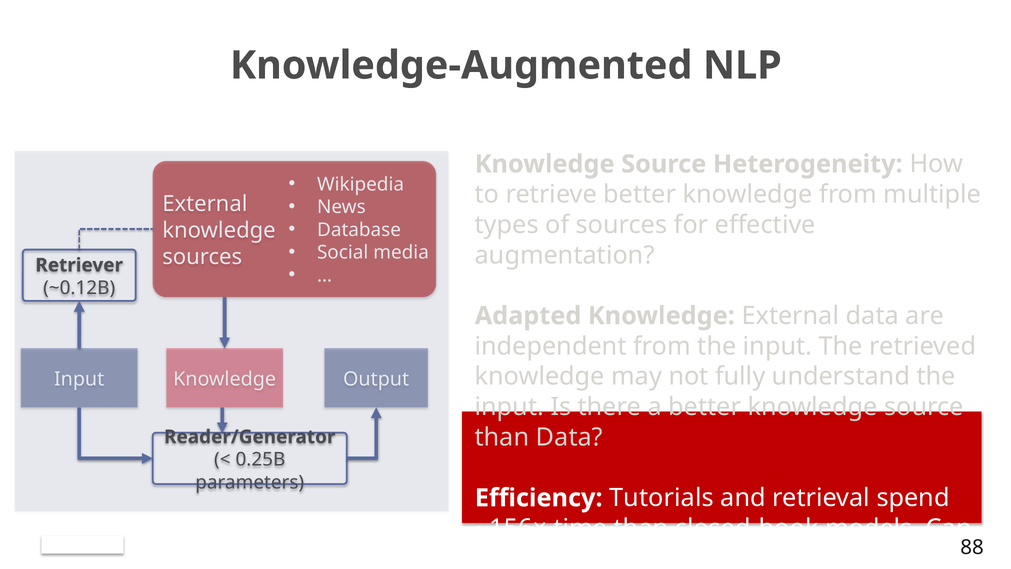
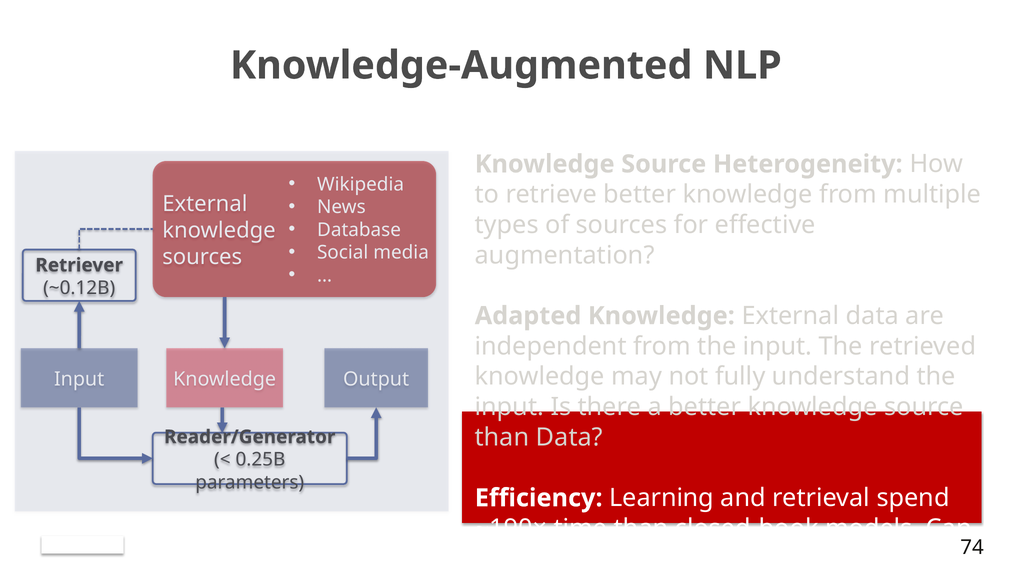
Tutorials: Tutorials -> Learning
~156×: ~156× -> ~190×
88: 88 -> 74
